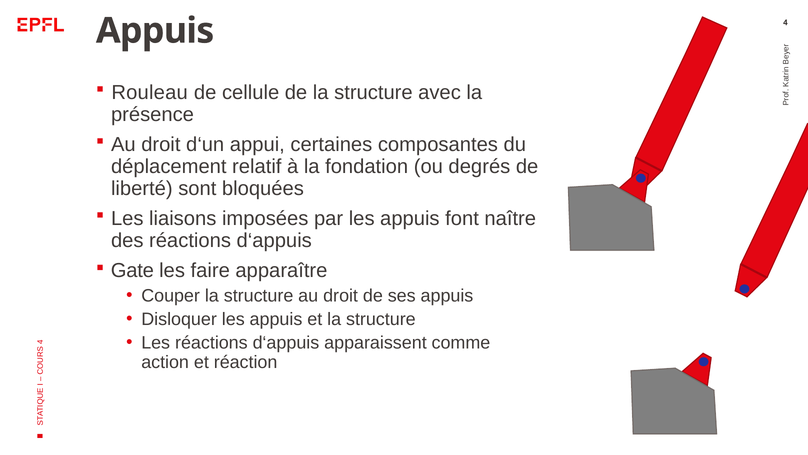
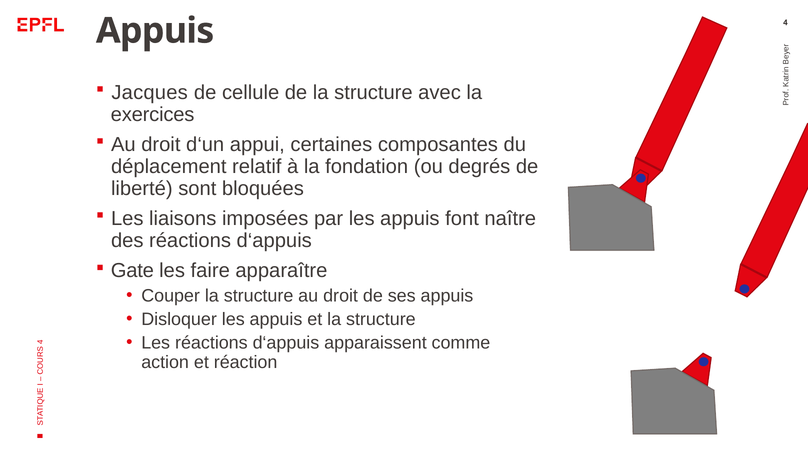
Rouleau: Rouleau -> Jacques
présence: présence -> exercices
